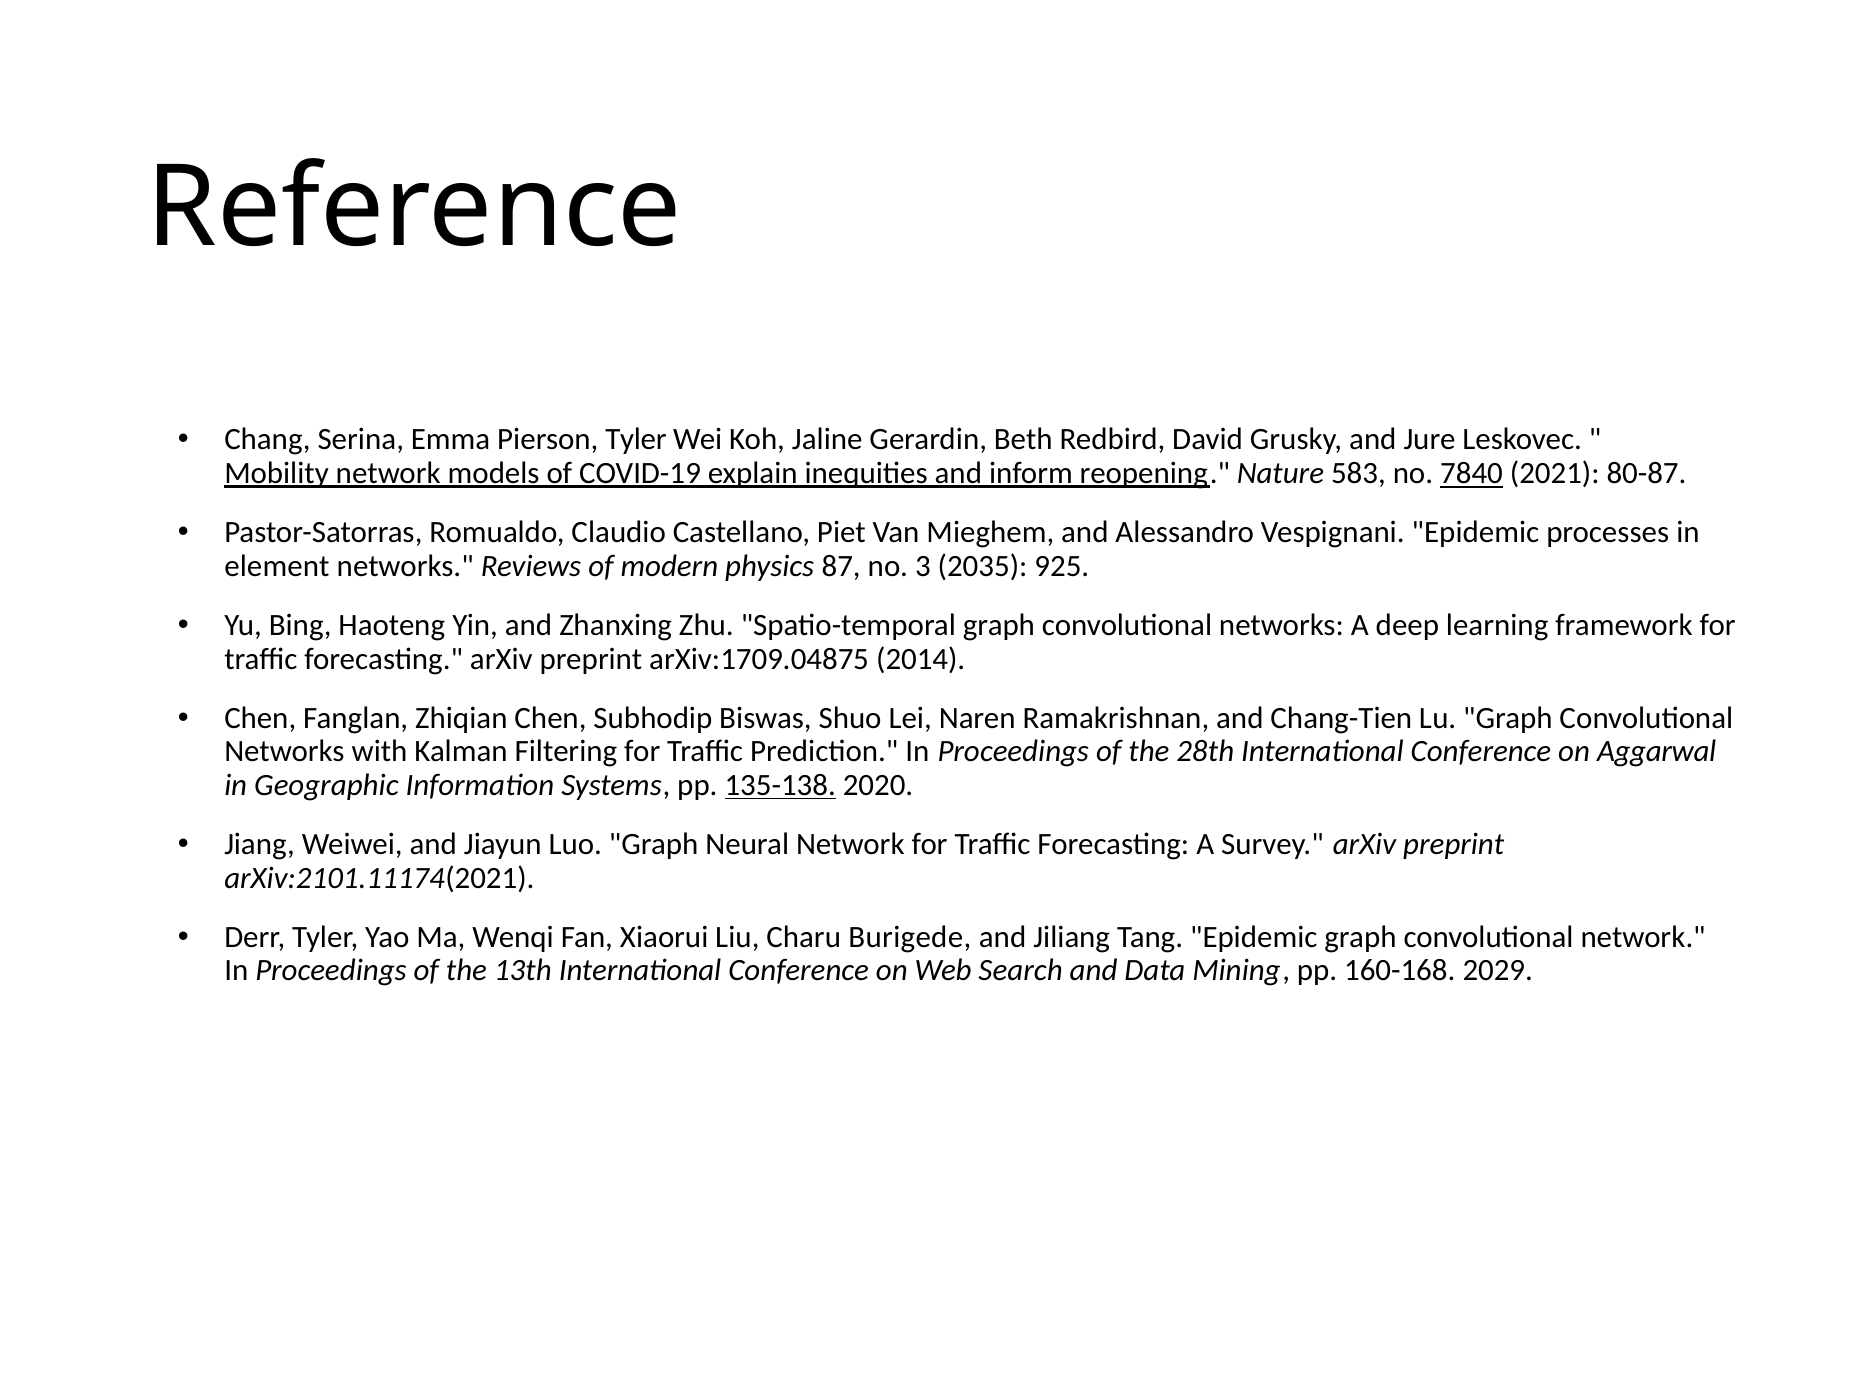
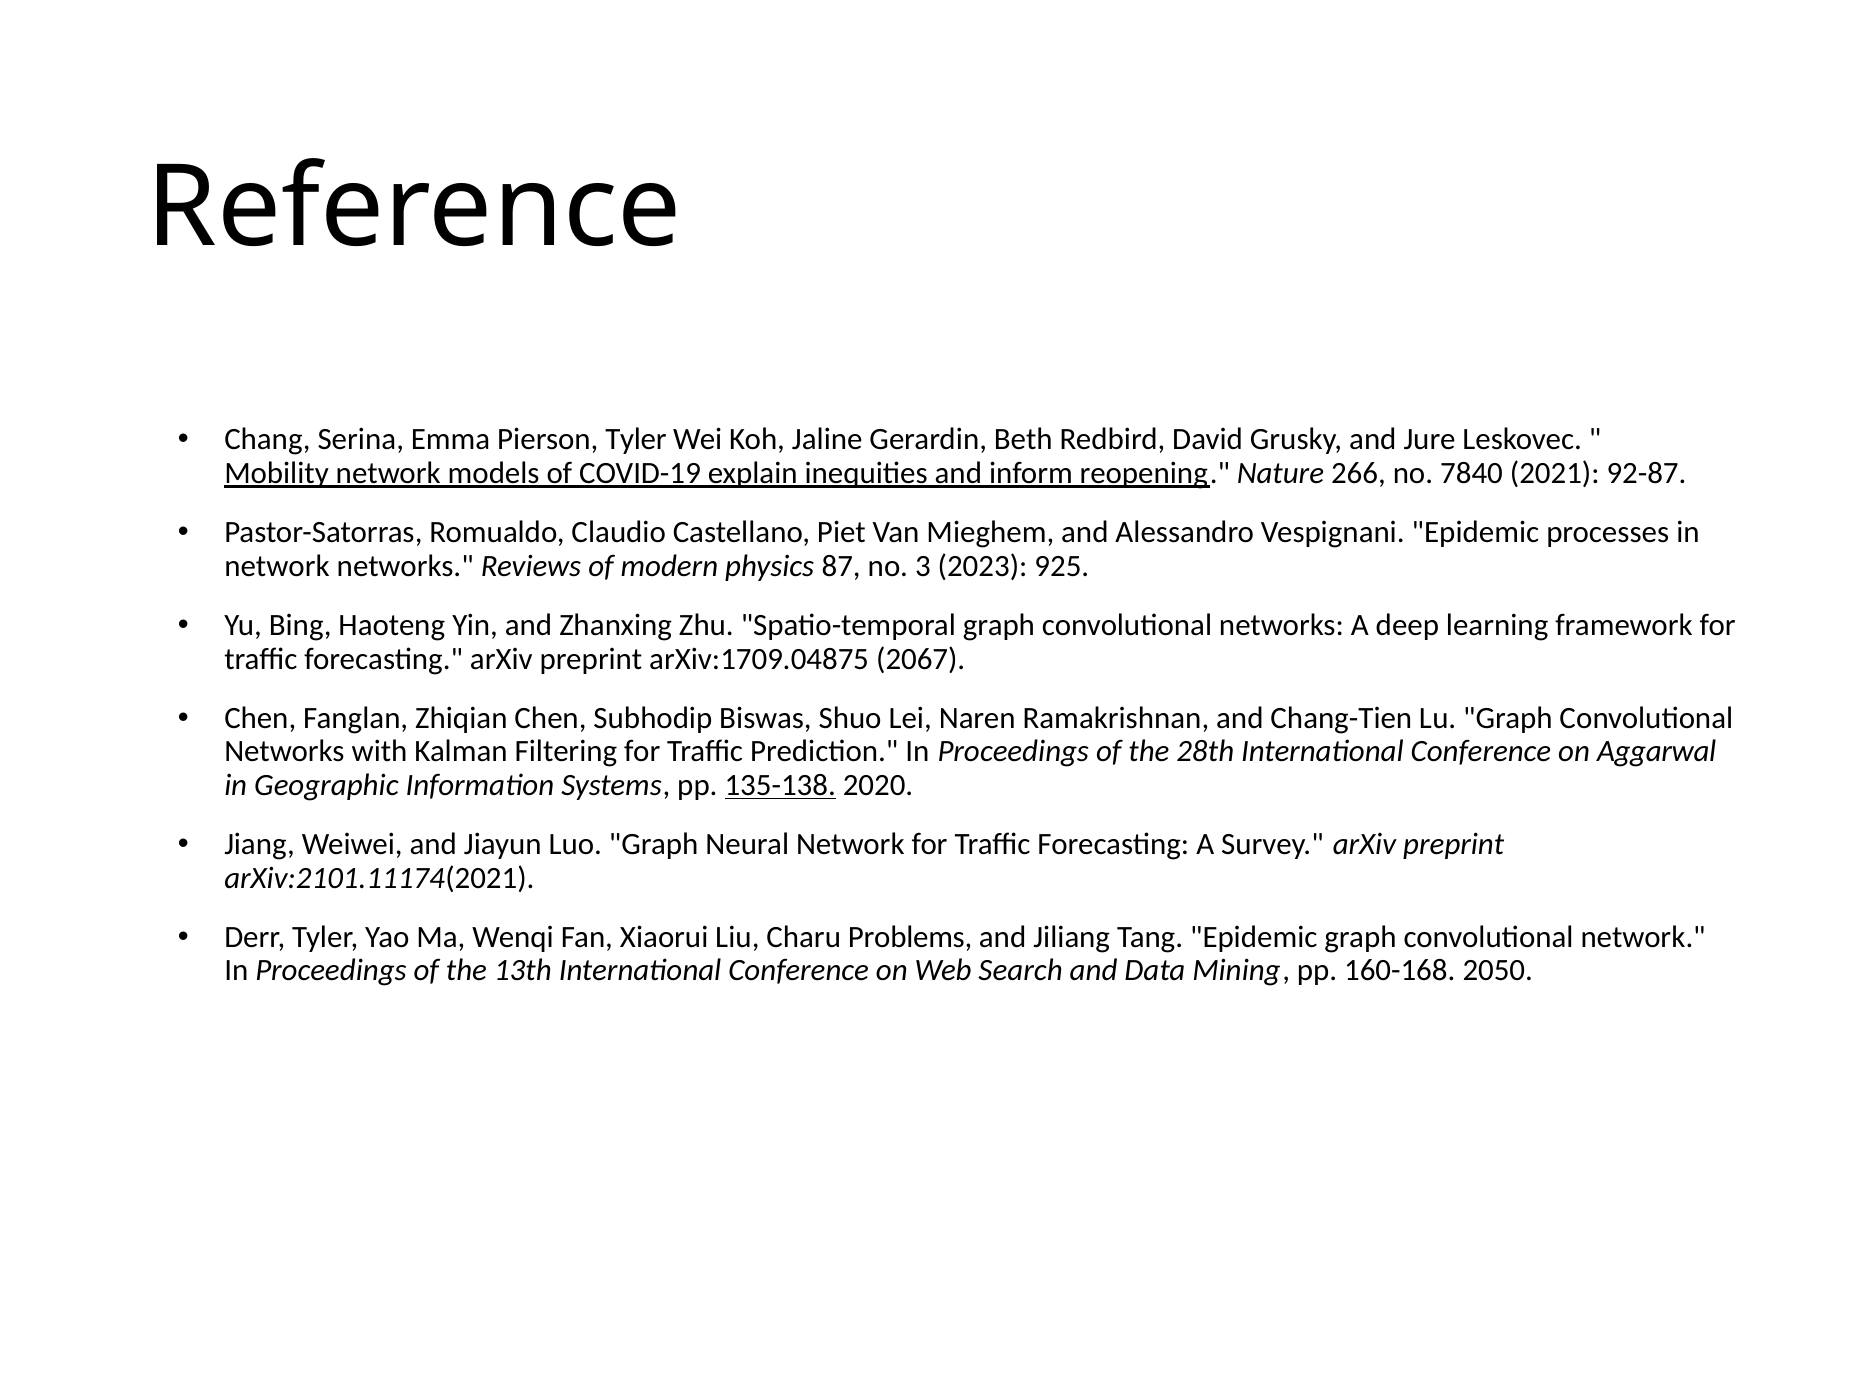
583: 583 -> 266
7840 underline: present -> none
80-87: 80-87 -> 92-87
element at (277, 566): element -> network
2035: 2035 -> 2023
2014: 2014 -> 2067
Burigede: Burigede -> Problems
2029: 2029 -> 2050
